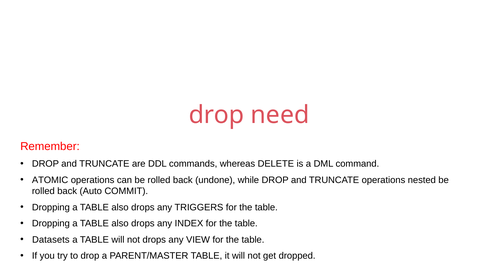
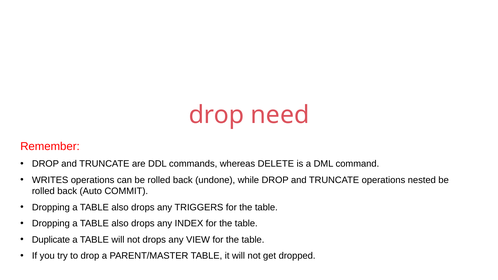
ATOMIC: ATOMIC -> WRITES
Datasets: Datasets -> Duplicate
